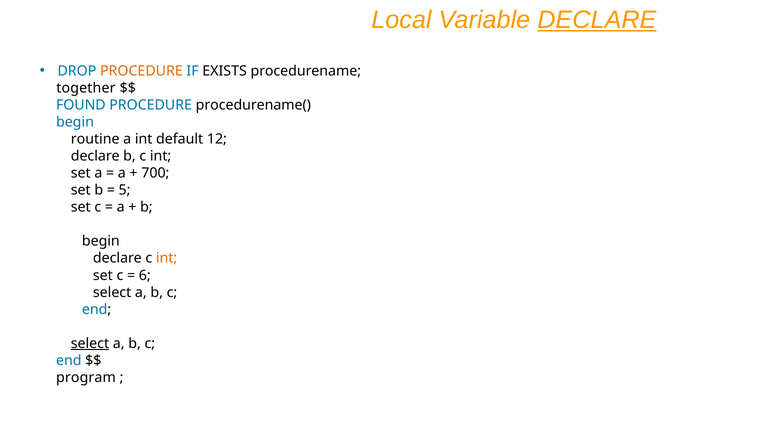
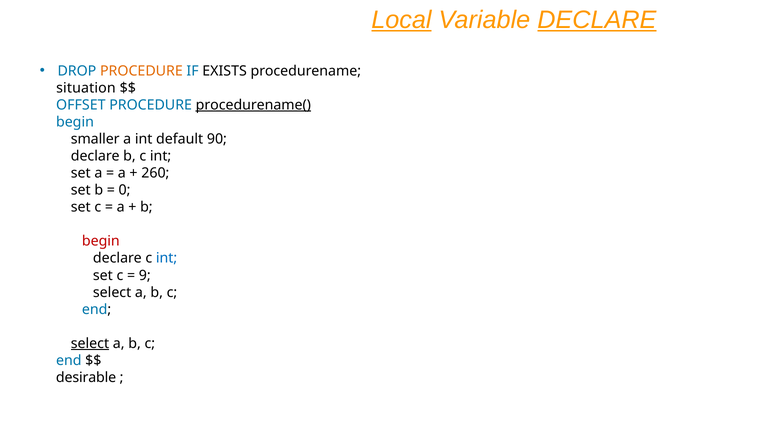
Local underline: none -> present
together: together -> situation
FOUND: FOUND -> OFFSET
procedurename( underline: none -> present
routine: routine -> smaller
12: 12 -> 90
700: 700 -> 260
5: 5 -> 0
begin at (101, 241) colour: black -> red
int at (167, 258) colour: orange -> blue
6: 6 -> 9
program: program -> desirable
